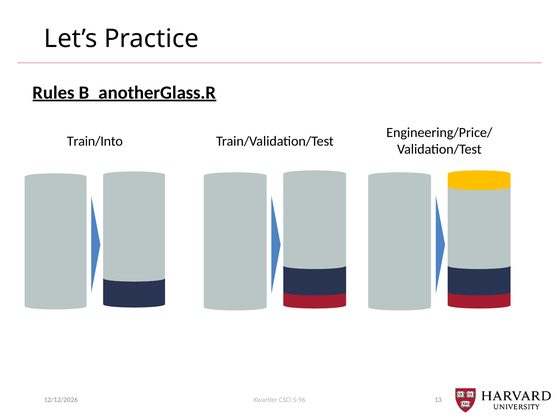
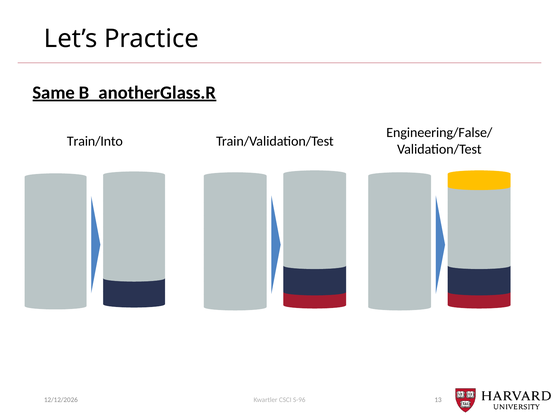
Rules: Rules -> Same
Engineering/Price/: Engineering/Price/ -> Engineering/False/
